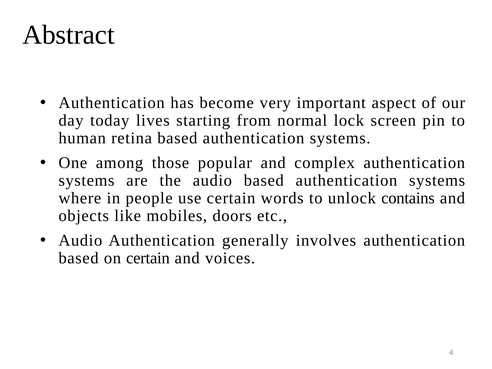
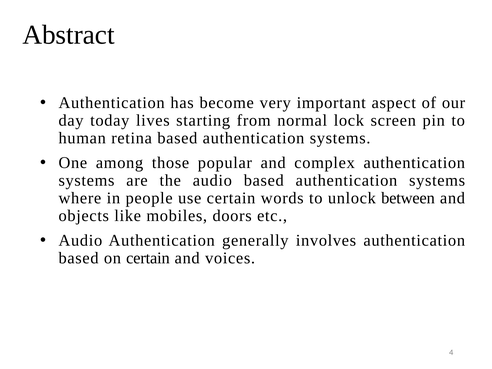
contains: contains -> between
